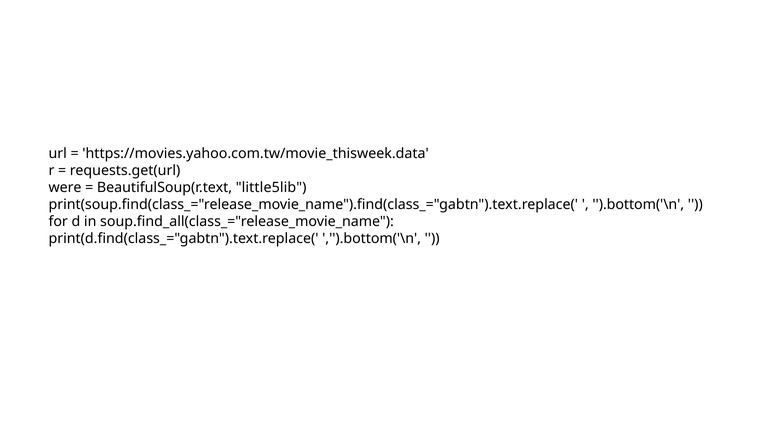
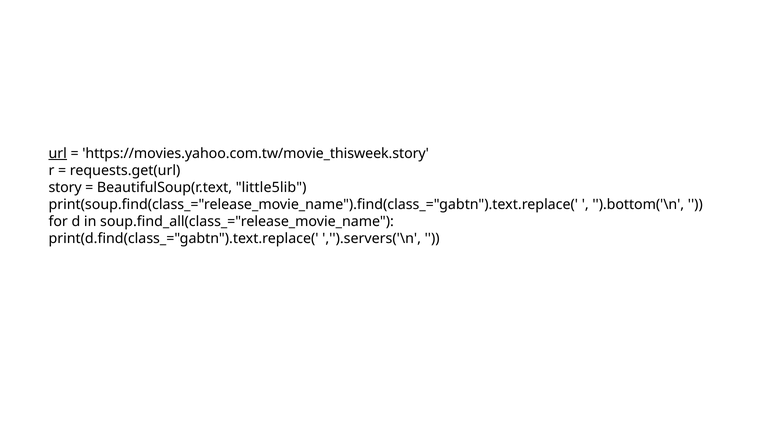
url underline: none -> present
https://movies.yahoo.com.tw/movie_thisweek.data: https://movies.yahoo.com.tw/movie_thisweek.data -> https://movies.yahoo.com.tw/movie_thisweek.story
were: were -> story
,'').bottom('\n: ,'').bottom('\n -> ,'').servers('\n
